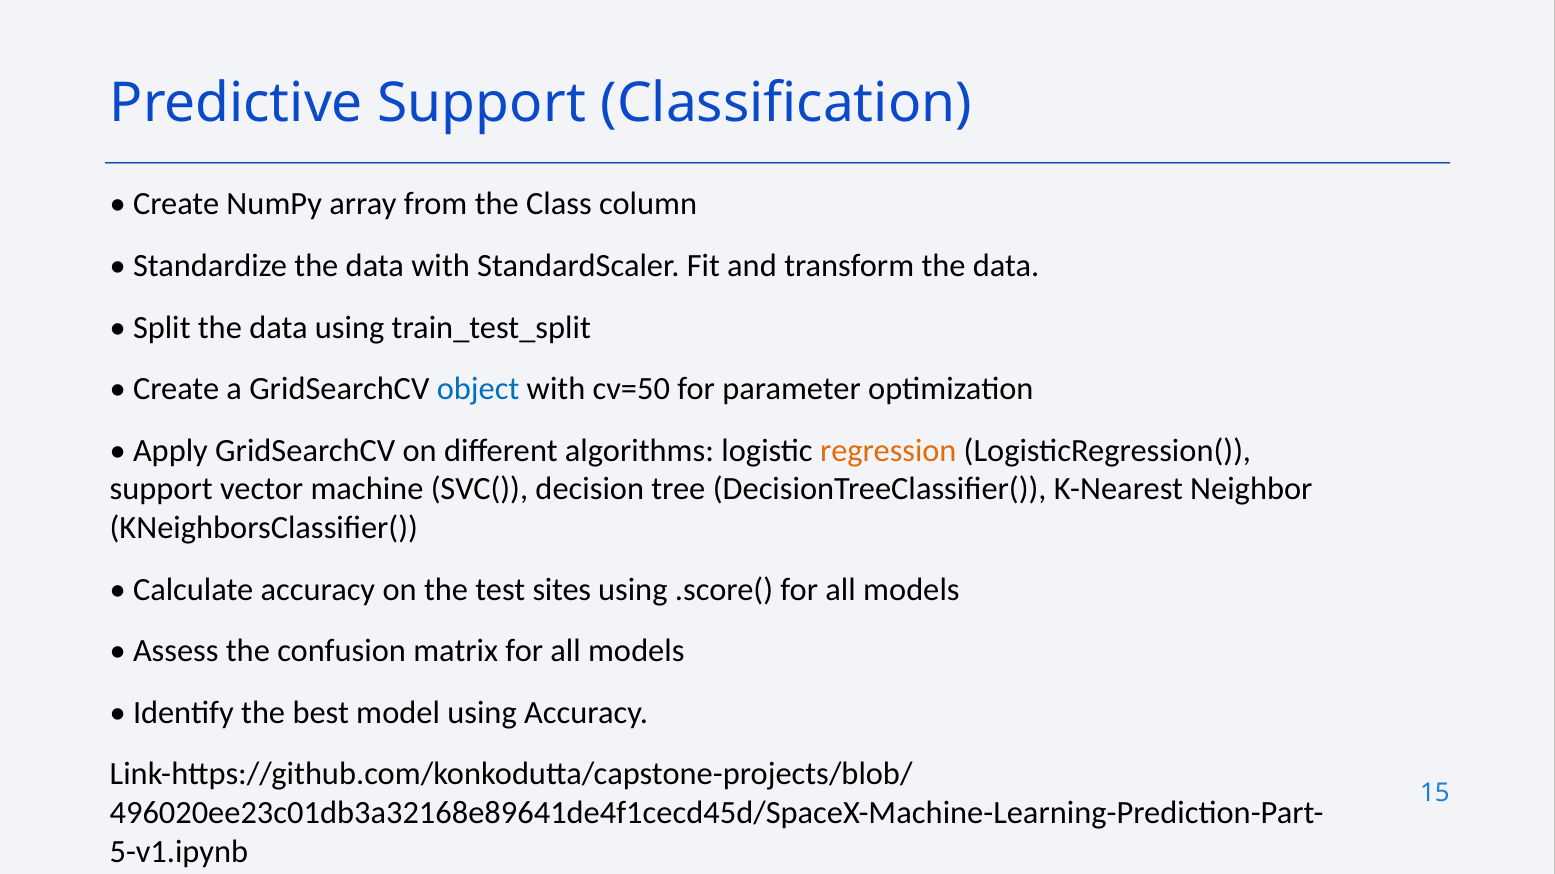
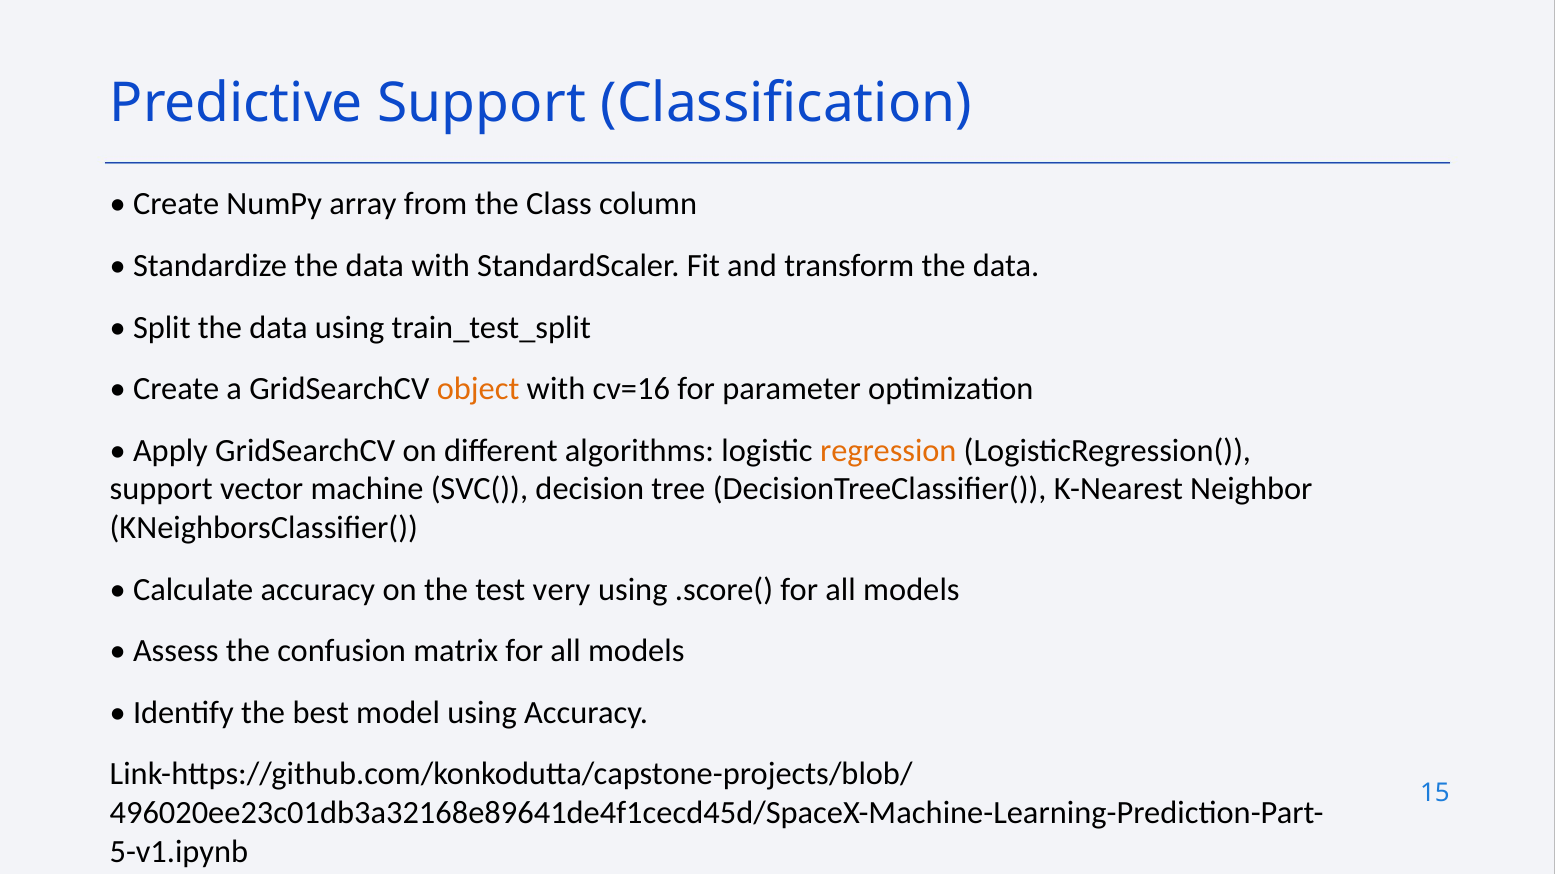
object colour: blue -> orange
cv=50: cv=50 -> cv=16
sites: sites -> very
